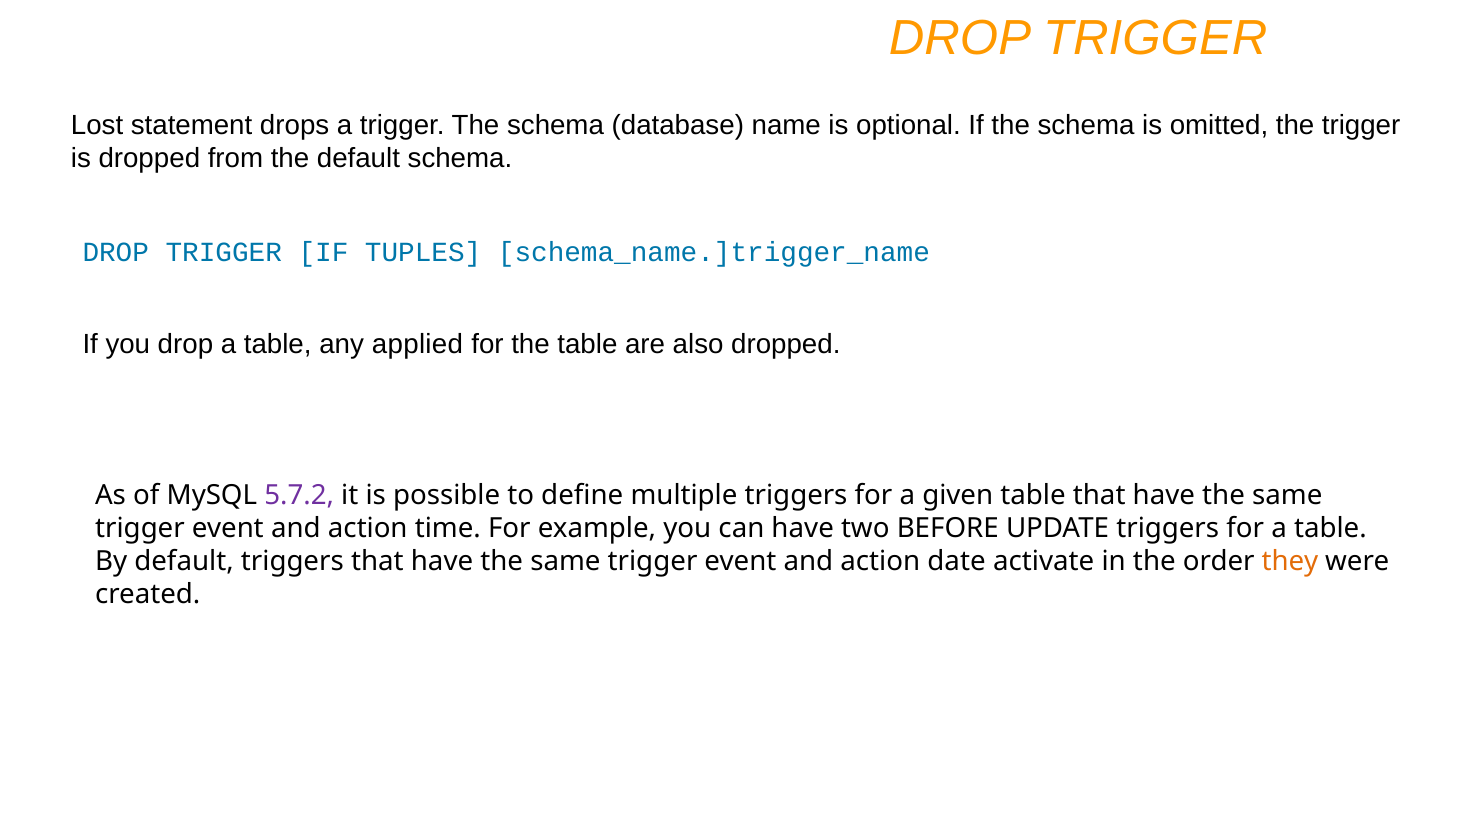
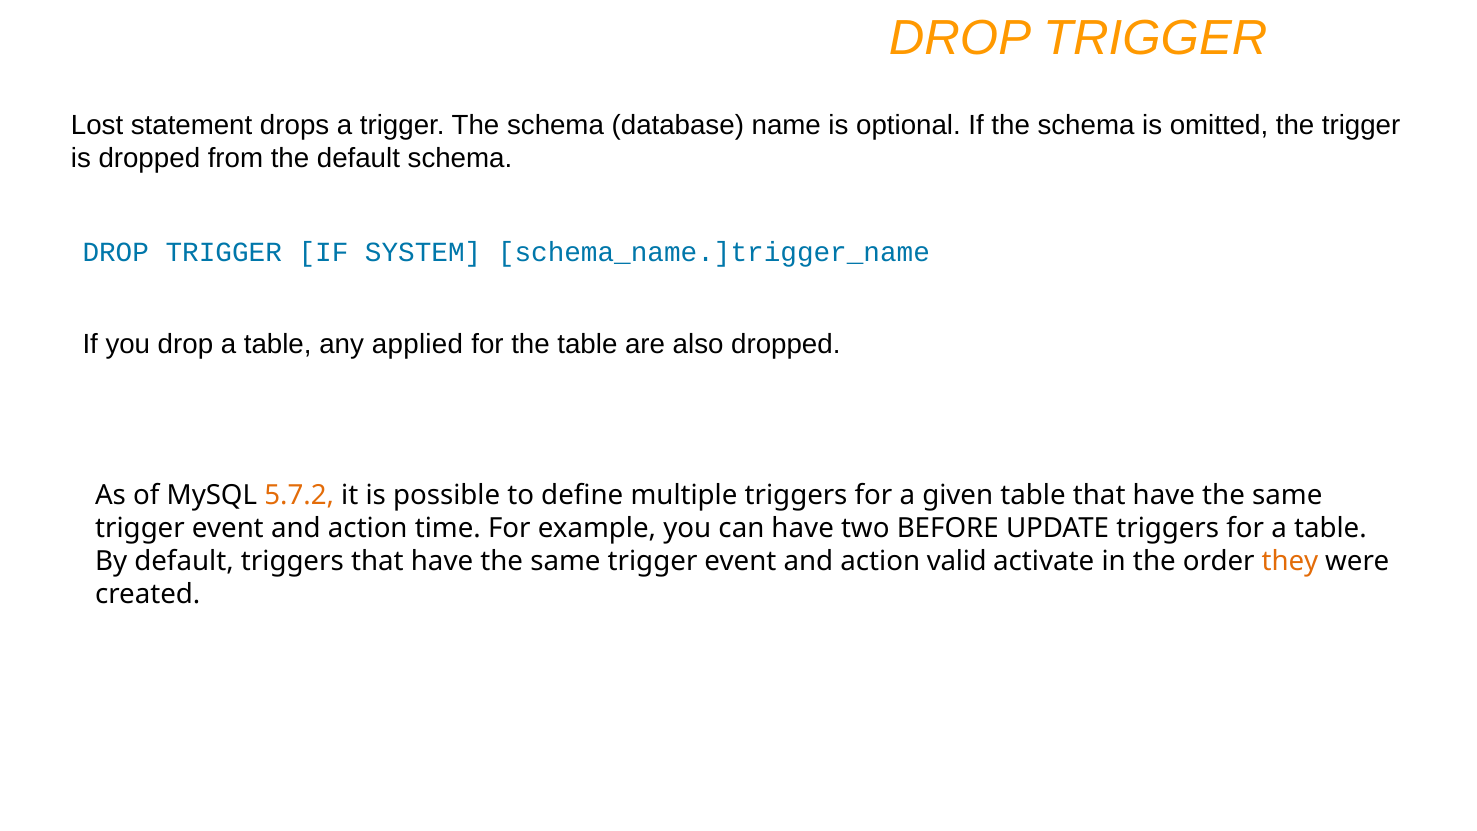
TUPLES: TUPLES -> SYSTEM
5.7.2 colour: purple -> orange
date: date -> valid
